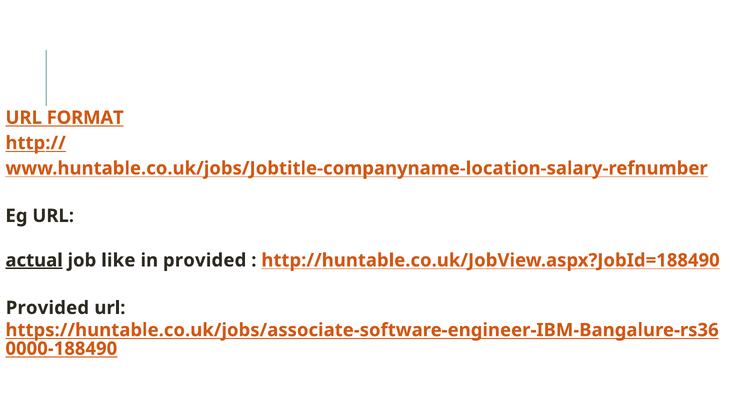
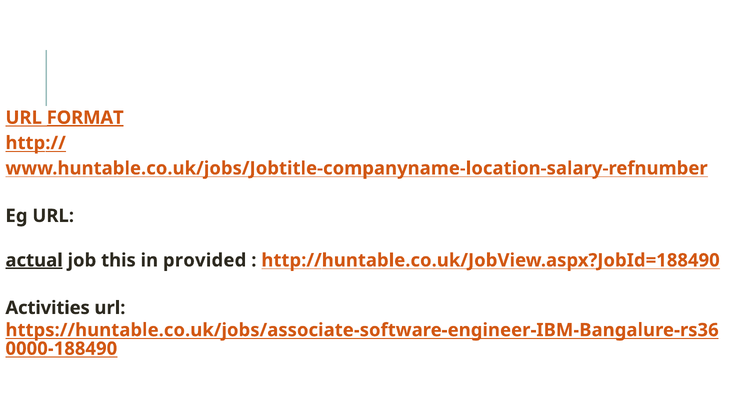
FORMAT underline: none -> present
like: like -> this
Provided at (47, 308): Provided -> Activities
